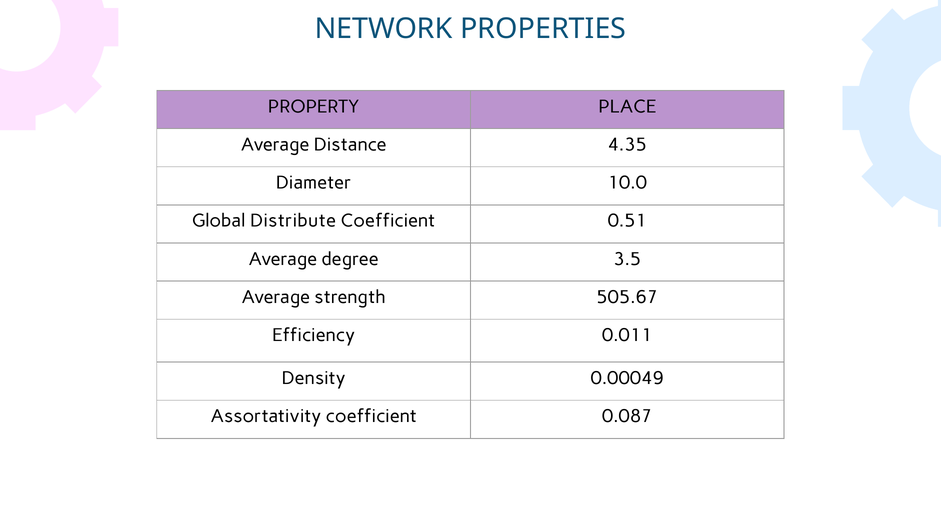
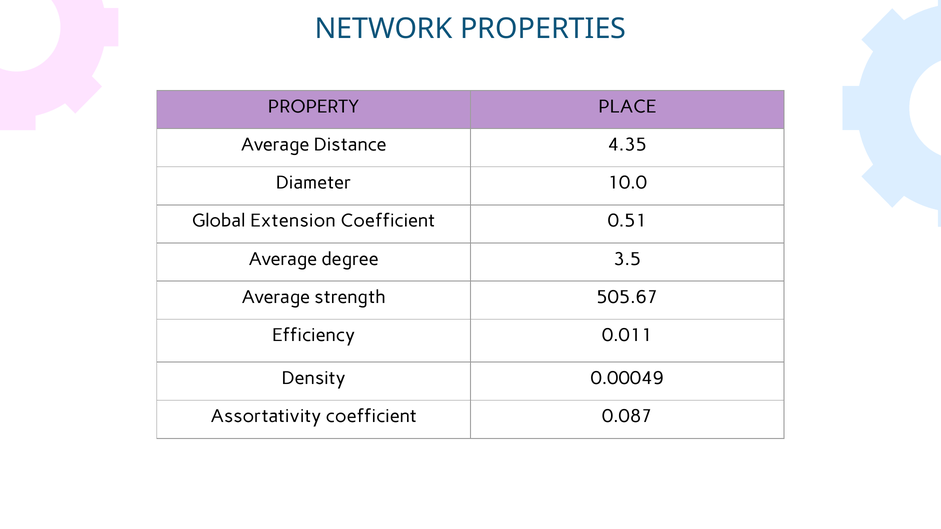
Distribute: Distribute -> Extension
